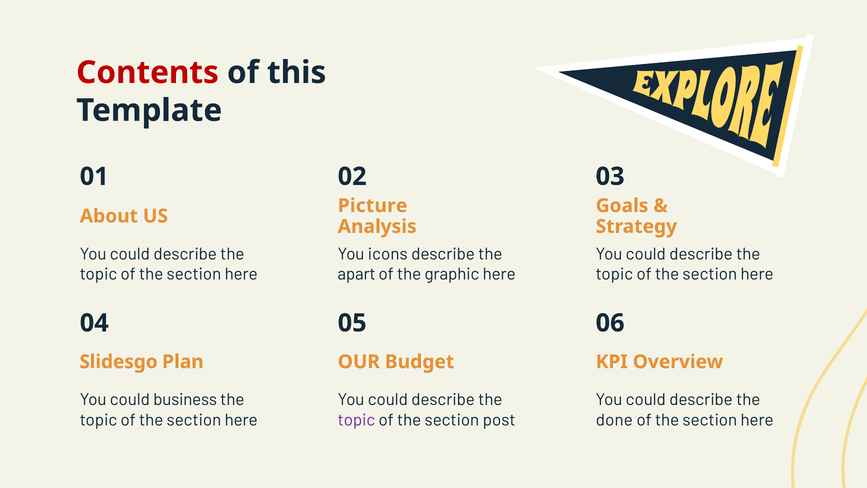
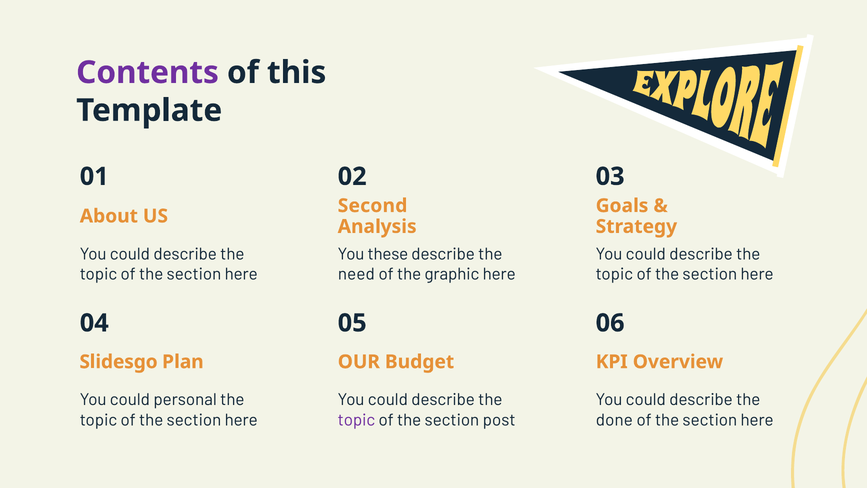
Contents colour: red -> purple
Picture: Picture -> Second
icons: icons -> these
apart: apart -> need
business: business -> personal
